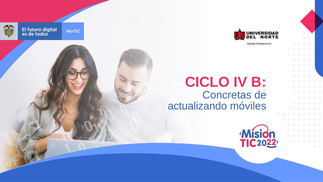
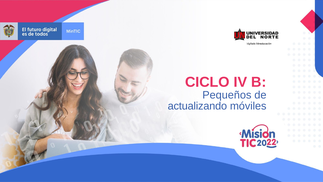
Concretas: Concretas -> Pequeños
